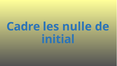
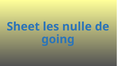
Cadre: Cadre -> Sheet
initial: initial -> going
